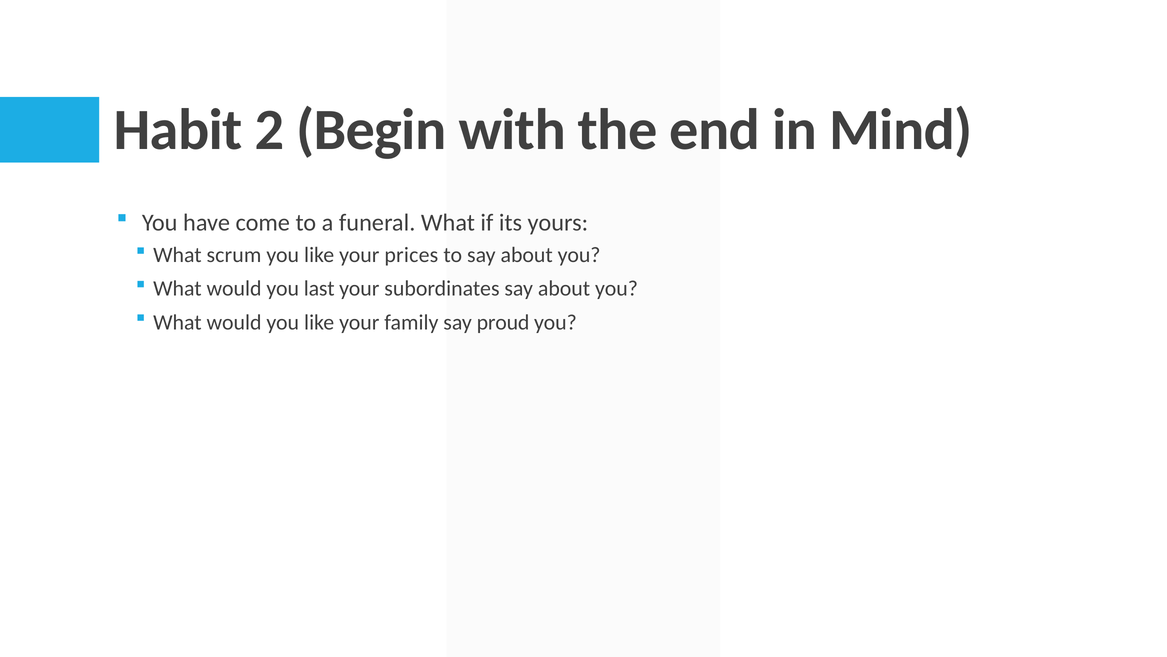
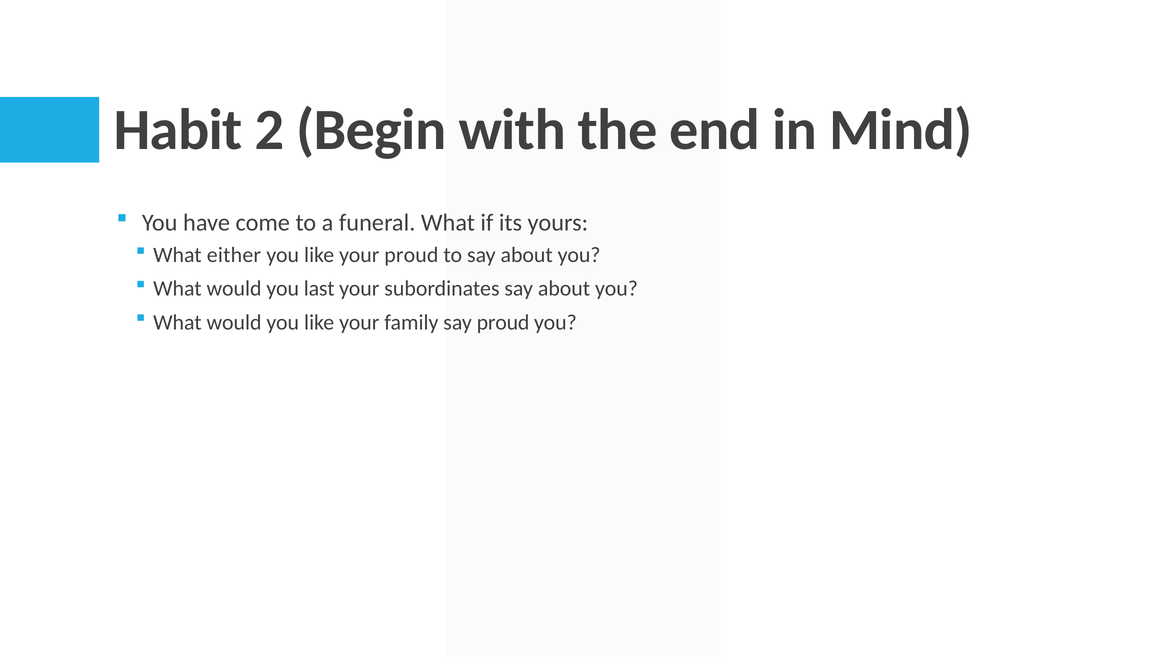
scrum: scrum -> either
your prices: prices -> proud
